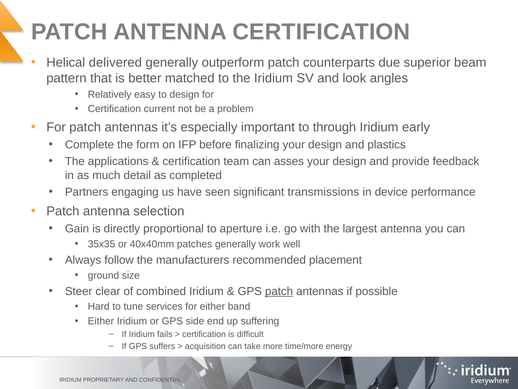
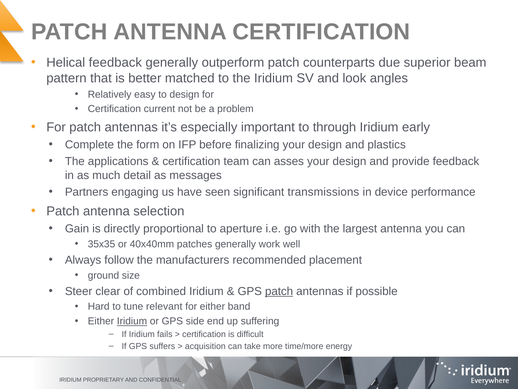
Helical delivered: delivered -> feedback
completed: completed -> messages
services: services -> relevant
Iridium at (132, 321) underline: none -> present
